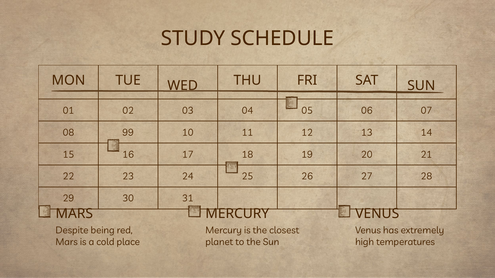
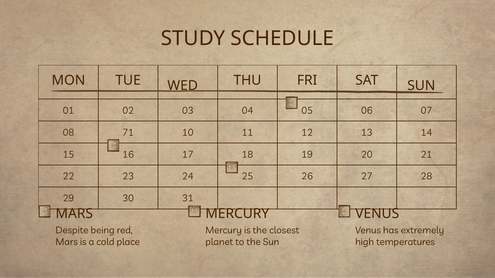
99: 99 -> 71
